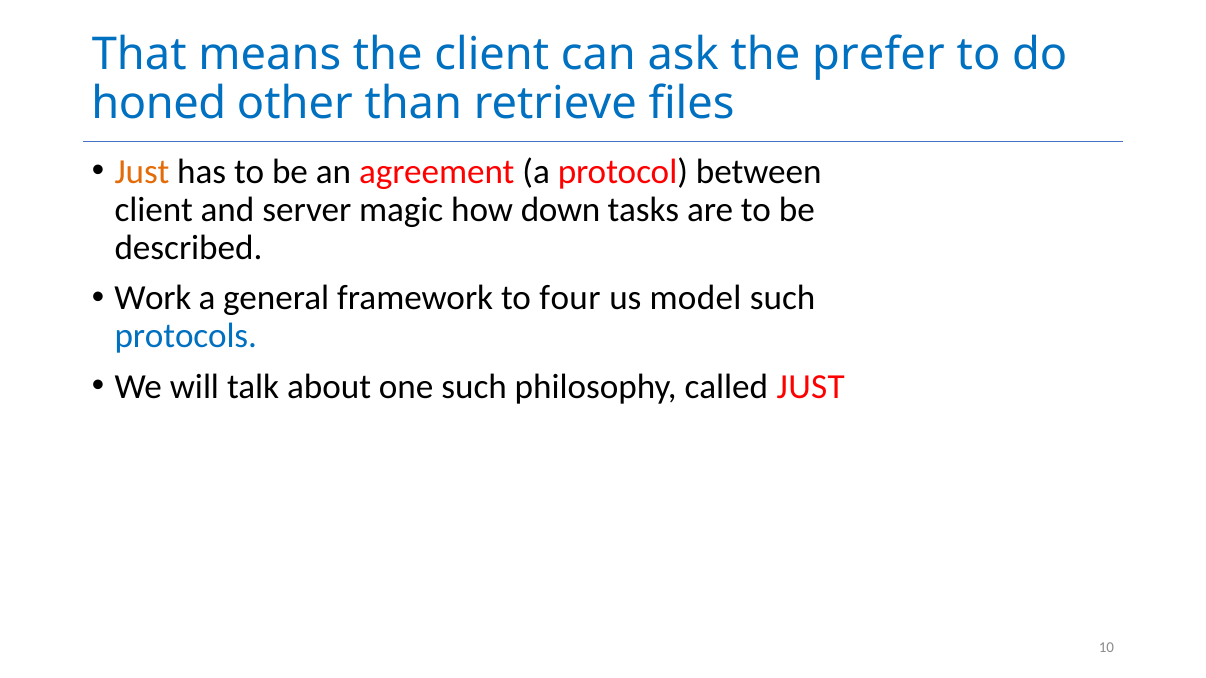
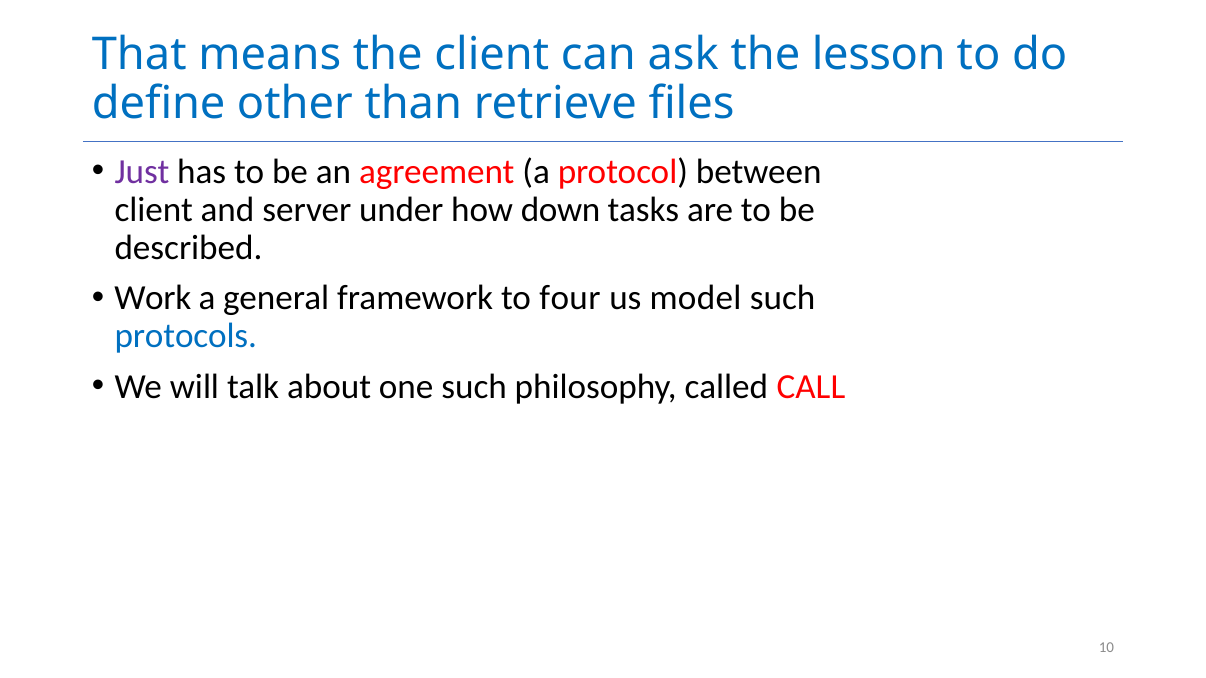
prefer: prefer -> lesson
honed: honed -> define
Just at (142, 172) colour: orange -> purple
magic: magic -> under
called JUST: JUST -> CALL
